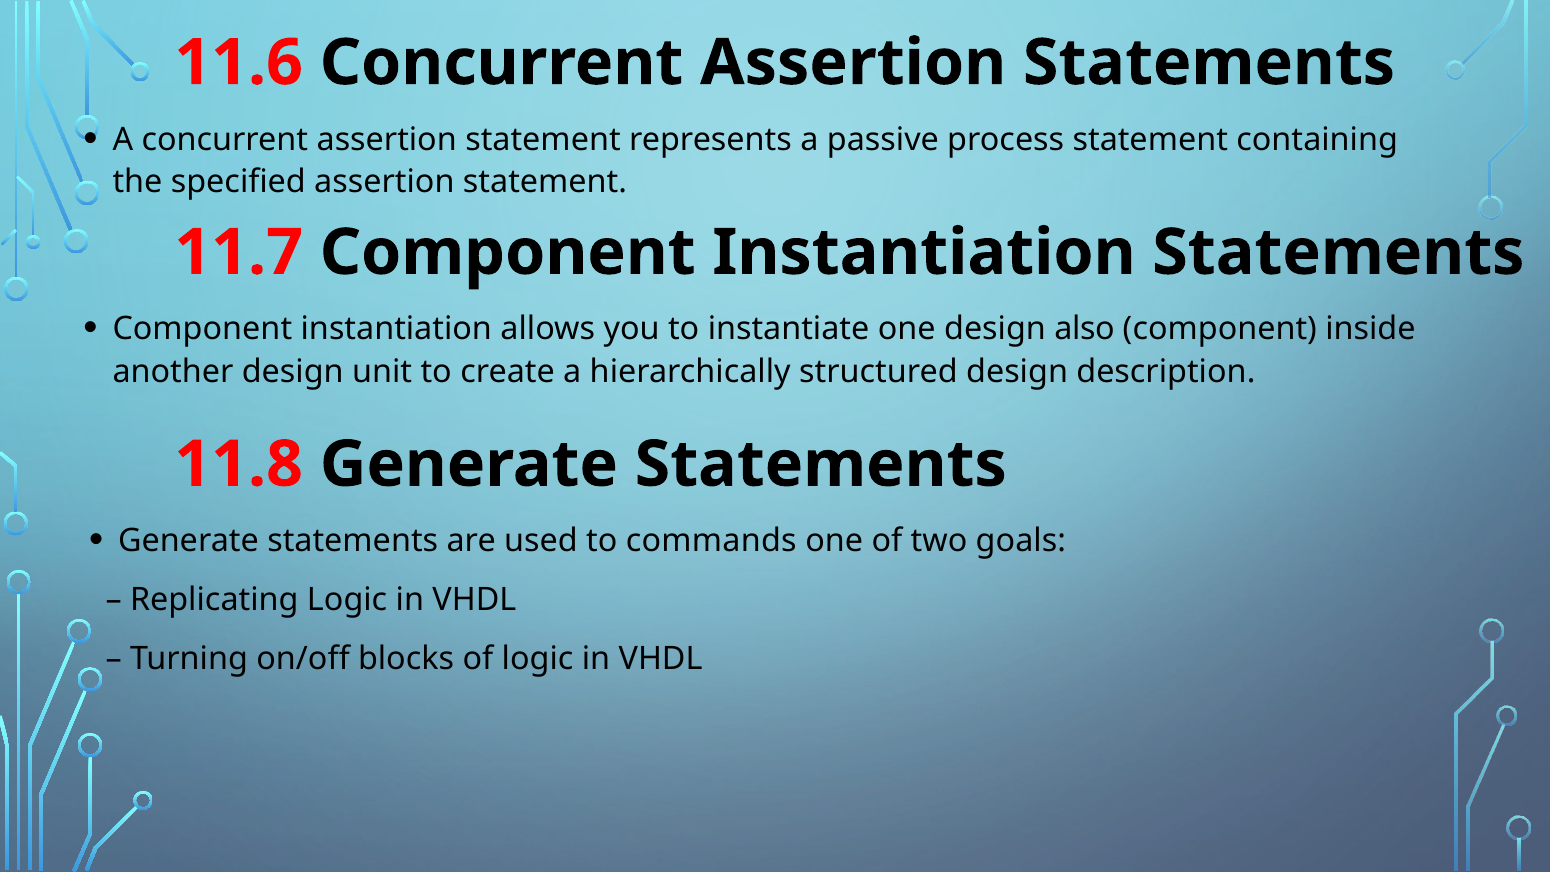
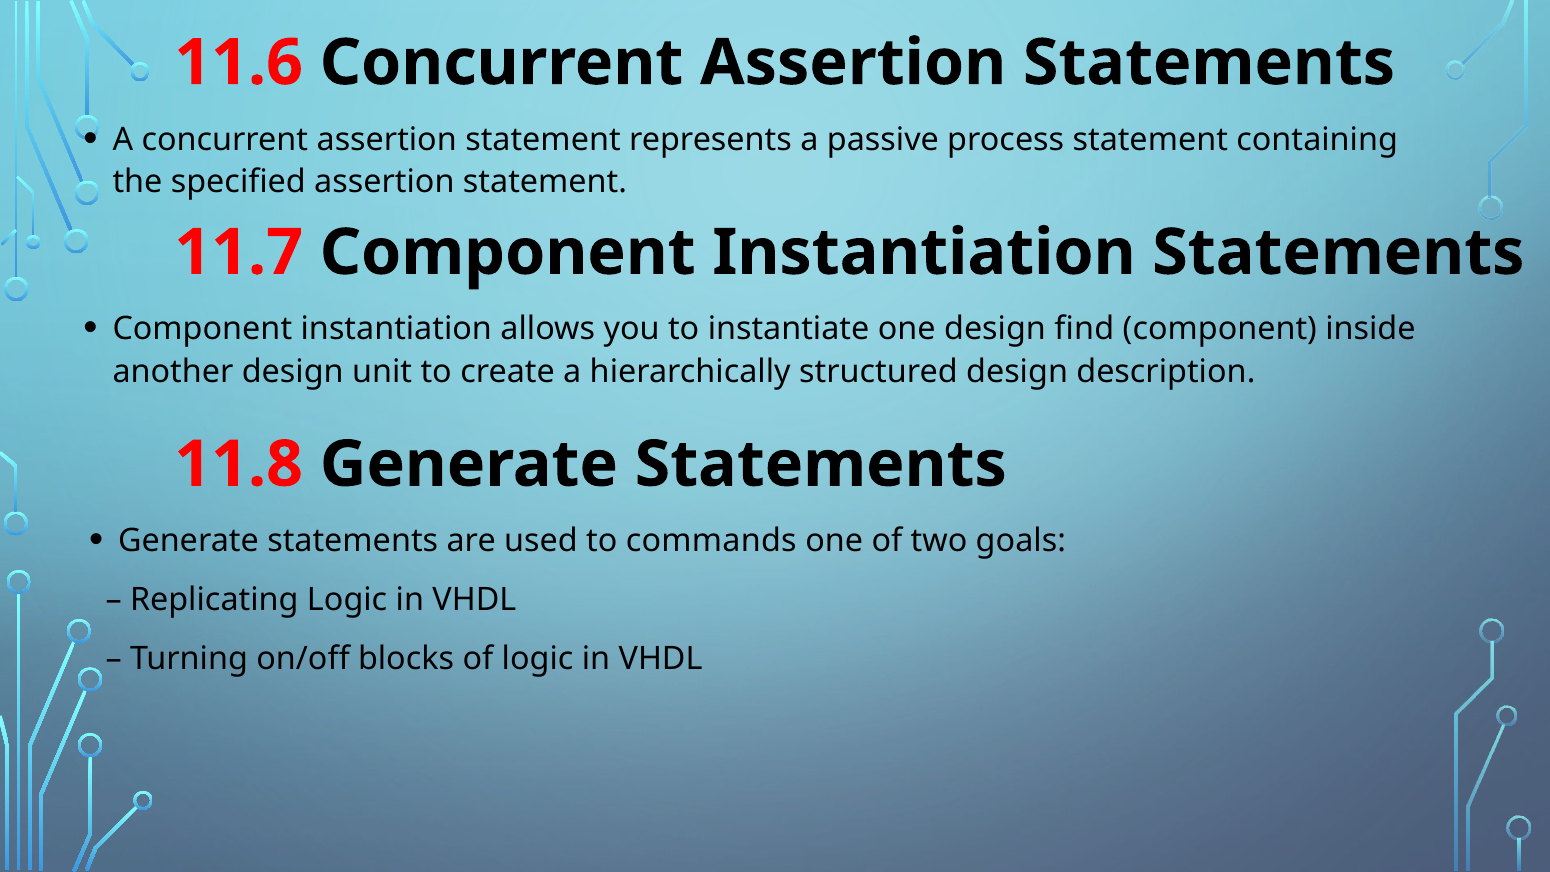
also: also -> find
